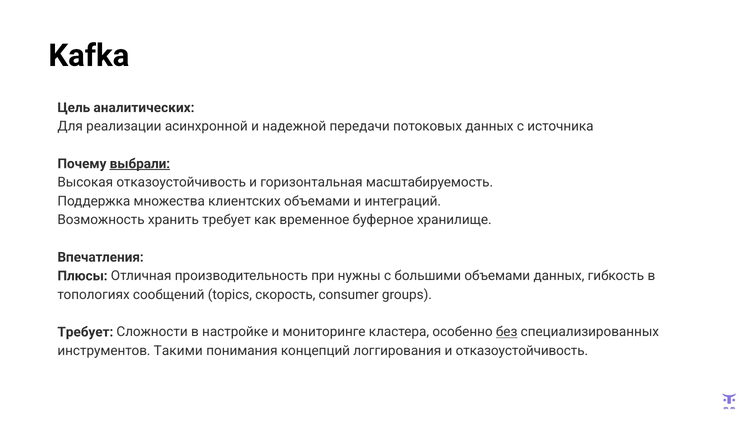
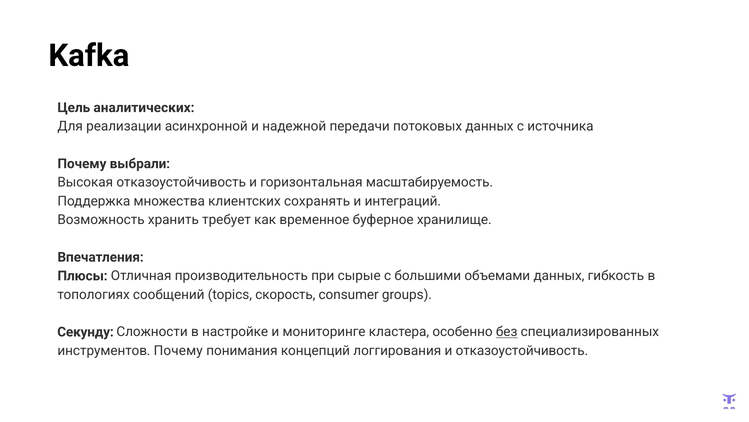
выбрали underline: present -> none
клиентских объемами: объемами -> сохранять
нужны: нужны -> сырые
Требует at (85, 331): Требует -> Секунду
инструментов Такими: Такими -> Почему
